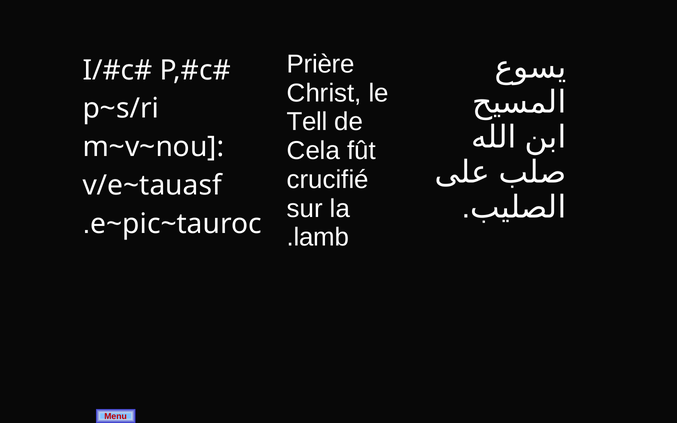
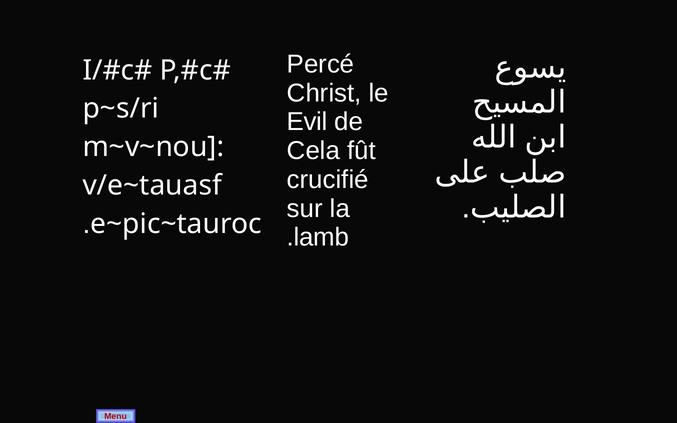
Prière: Prière -> Percé
Tell: Tell -> Evil
